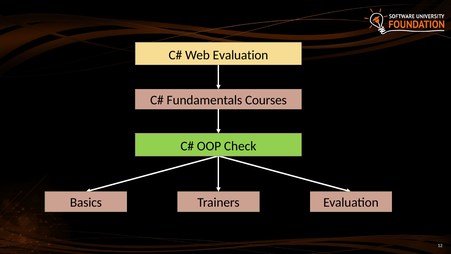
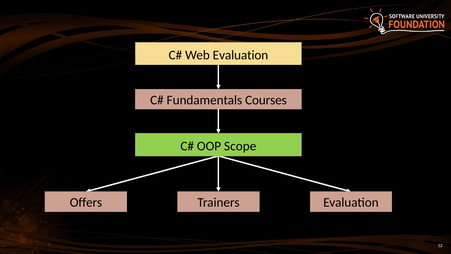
Check: Check -> Scope
Basics: Basics -> Offers
